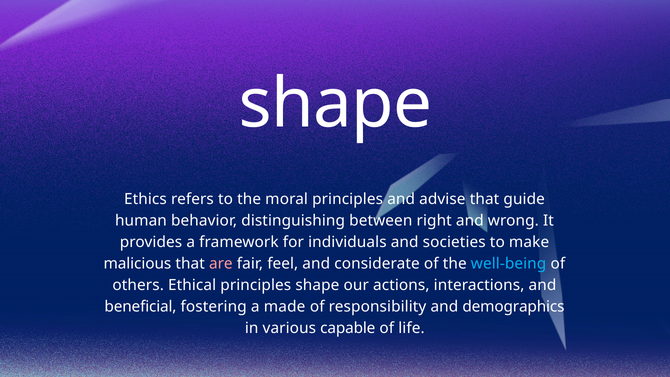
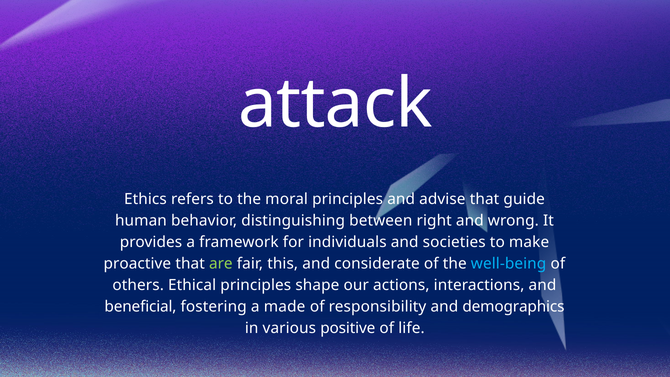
shape at (335, 104): shape -> attack
malicious: malicious -> proactive
are colour: pink -> light green
feel: feel -> this
capable: capable -> positive
